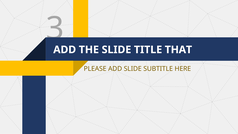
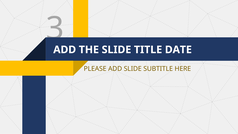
THAT: THAT -> DATE
